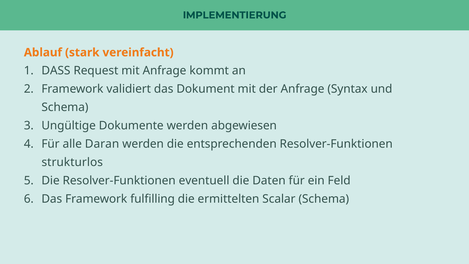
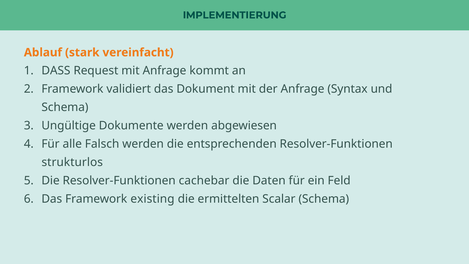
Daran: Daran -> Falsch
eventuell: eventuell -> cachebar
fulfilling: fulfilling -> existing
